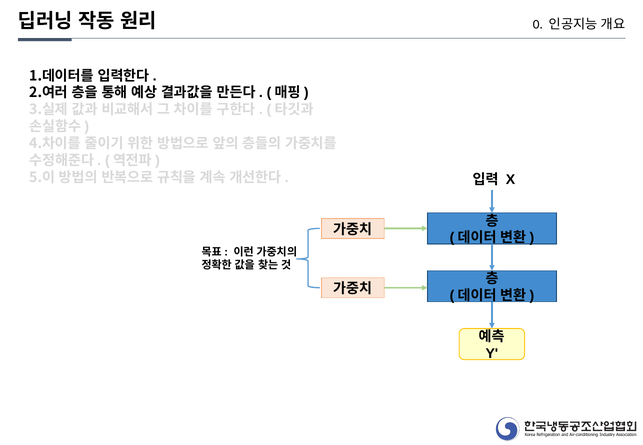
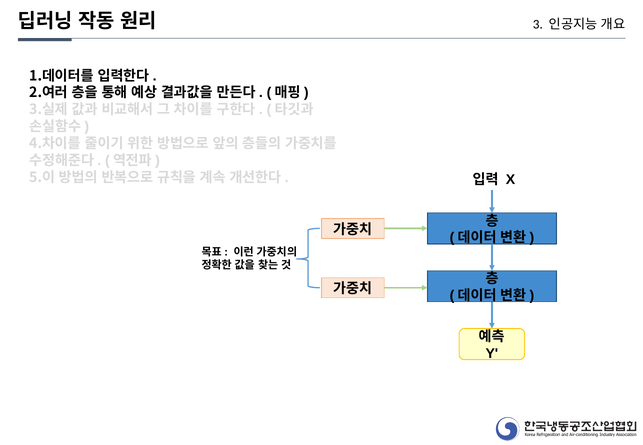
0: 0 -> 3
